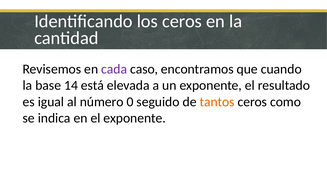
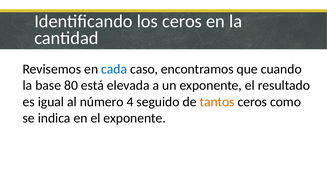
cada colour: purple -> blue
14: 14 -> 80
0: 0 -> 4
